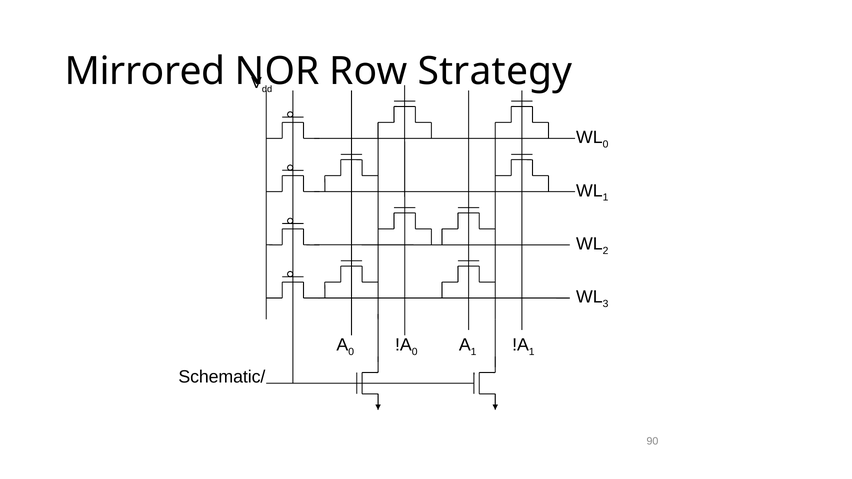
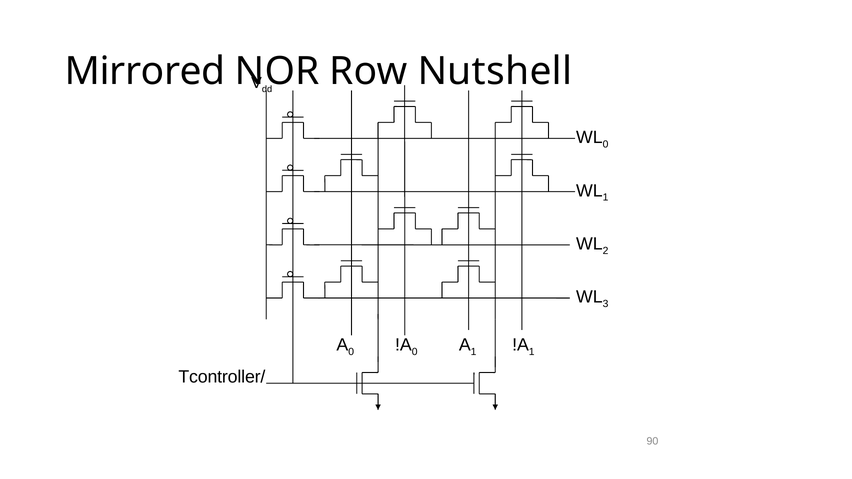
Strategy: Strategy -> Nutshell
Schematic/: Schematic/ -> Tcontroller/
